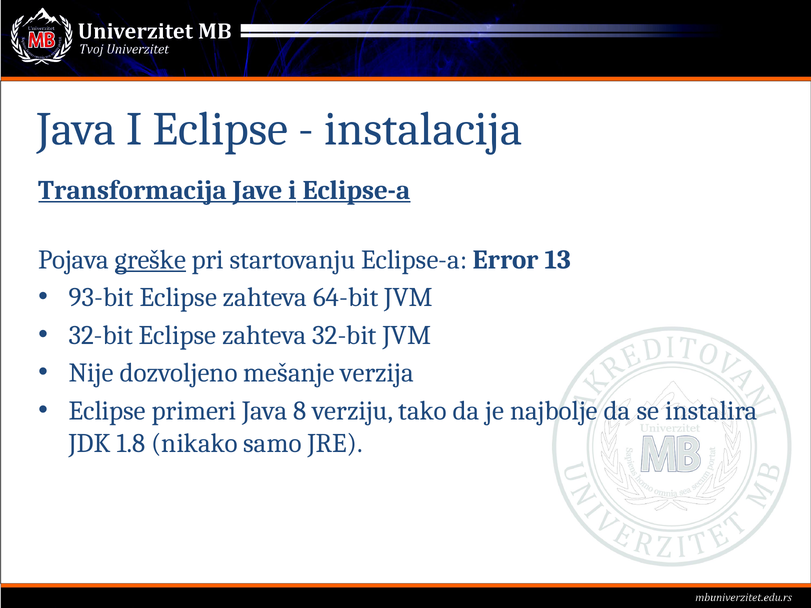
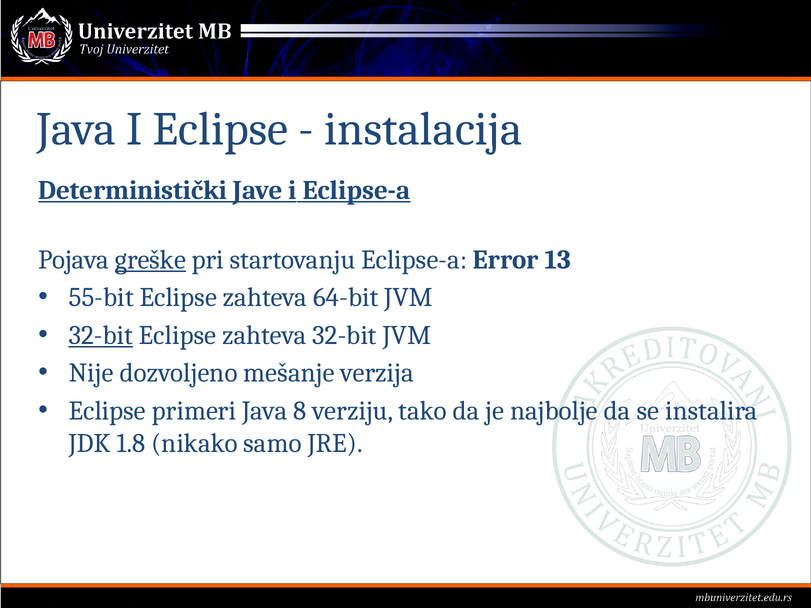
Transformacija: Transformacija -> Deterministički
93-bit: 93-bit -> 55-bit
32-bit at (101, 335) underline: none -> present
